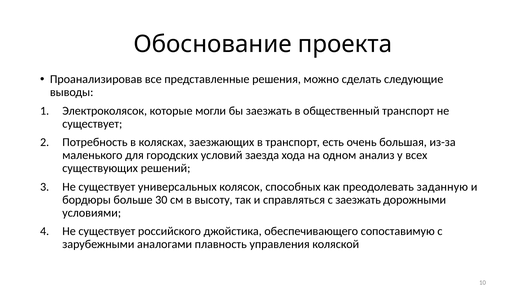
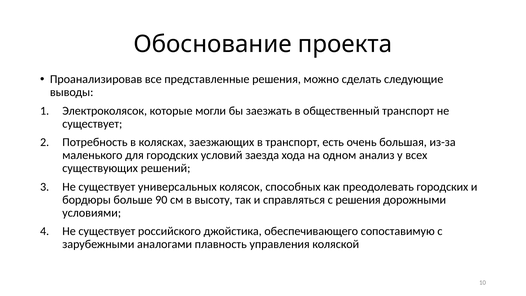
преодолевать заданную: заданную -> городских
30: 30 -> 90
с заезжать: заезжать -> решения
